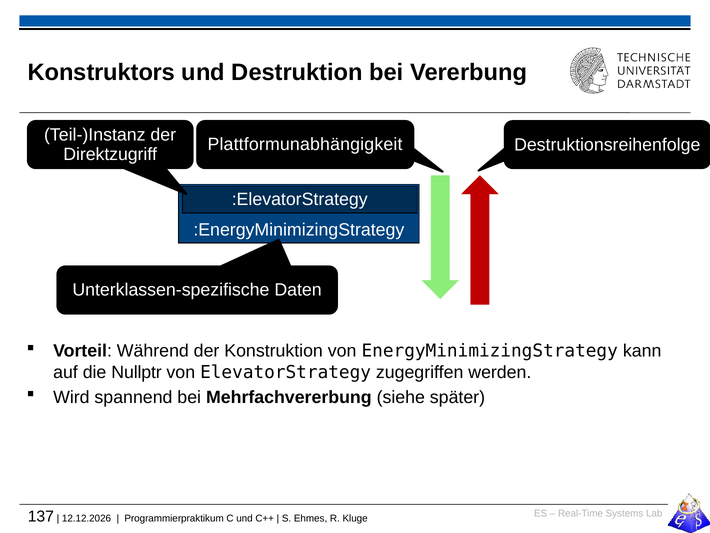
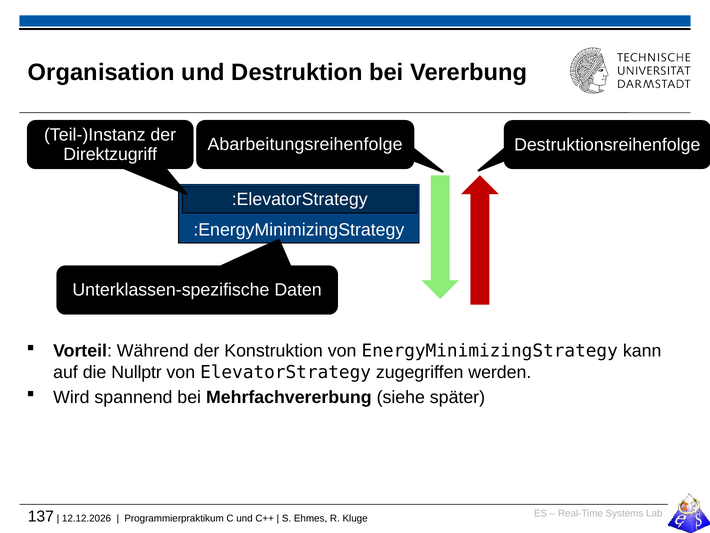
Konstruktors: Konstruktors -> Organisation
Plattformunabhängigkeit: Plattformunabhängigkeit -> Abarbeitungsreihenfolge
